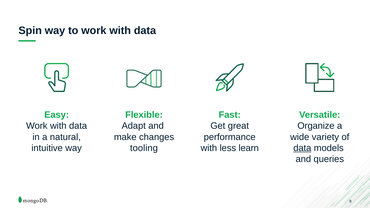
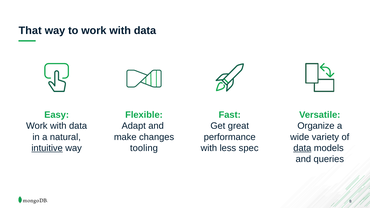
Spin: Spin -> That
intuitive underline: none -> present
learn: learn -> spec
